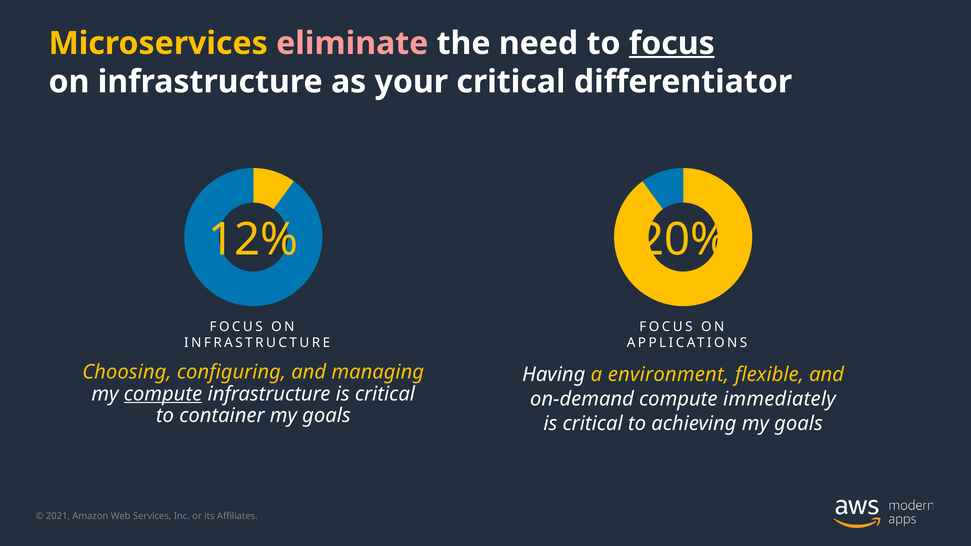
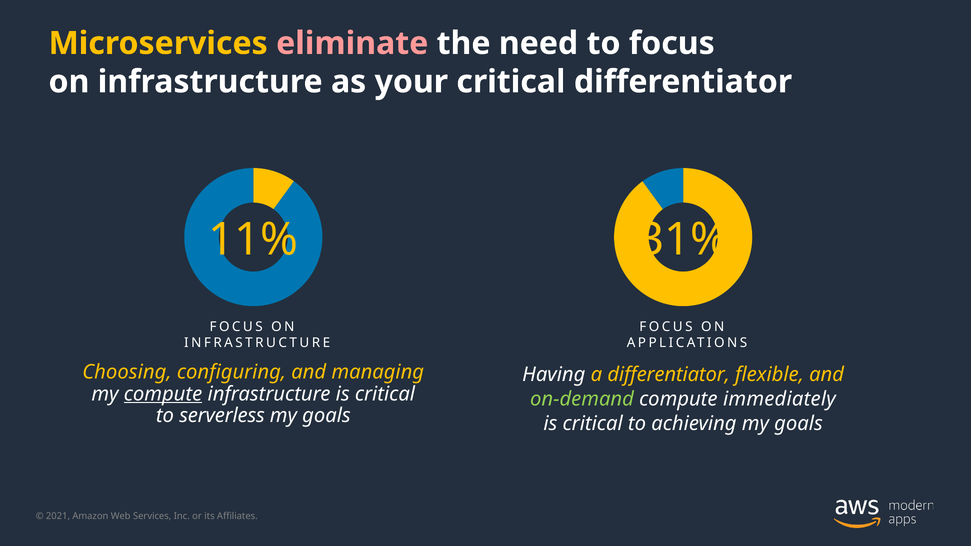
focus at (672, 43) underline: present -> none
12%: 12% -> 11%
20%: 20% -> 31%
a environment: environment -> differentiator
on-demand colour: white -> light green
container: container -> serverless
